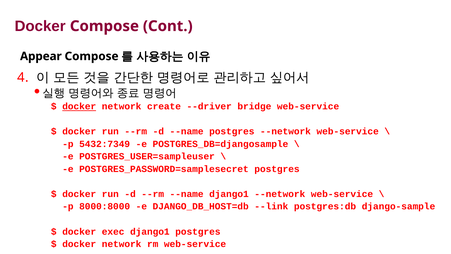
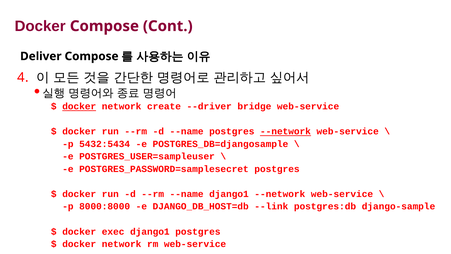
Appear: Appear -> Deliver
--network at (285, 131) underline: none -> present
5432:7349: 5432:7349 -> 5432:5434
